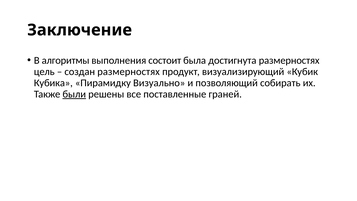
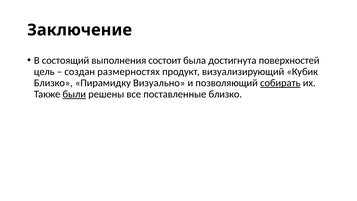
алгоритмы: алгоритмы -> состоящий
достигнута размерностях: размерностях -> поверхностей
Кубика at (53, 83): Кубика -> Близко
собирать underline: none -> present
поставленные граней: граней -> близко
